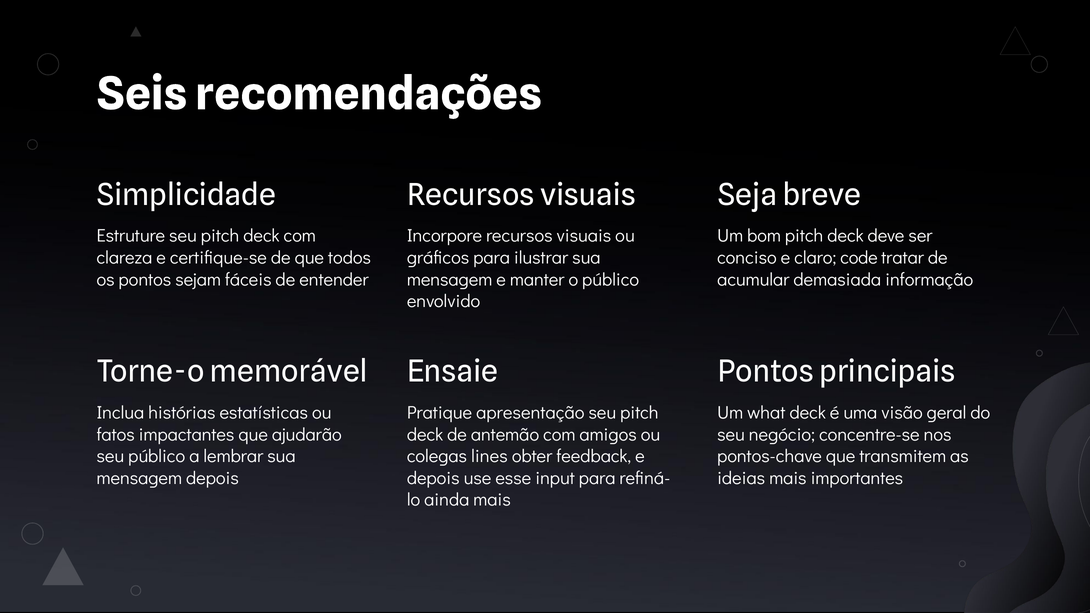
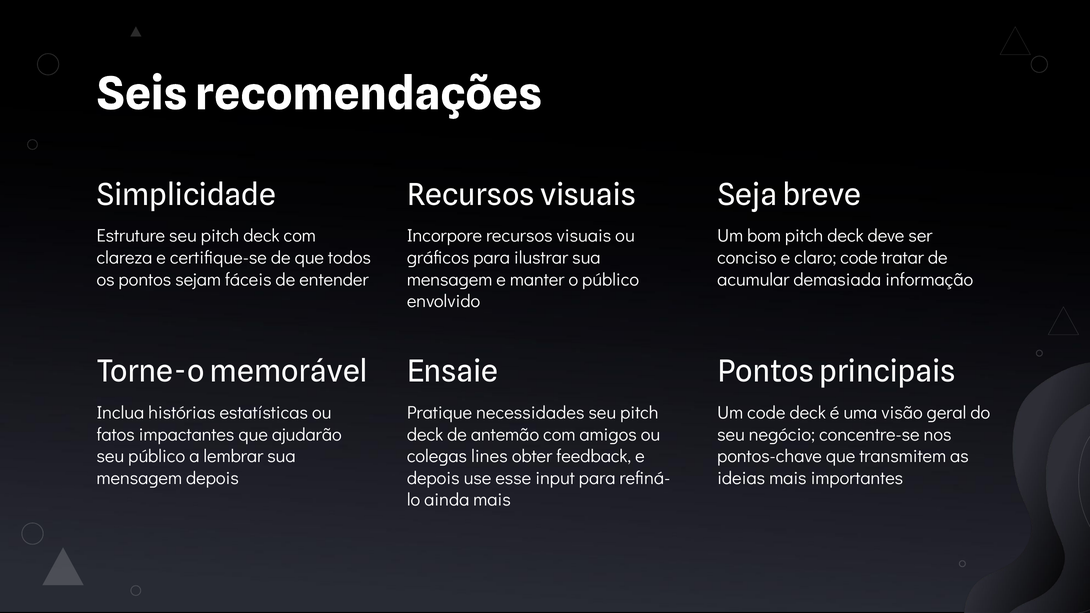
apresentação: apresentação -> necessidades
Um what: what -> code
